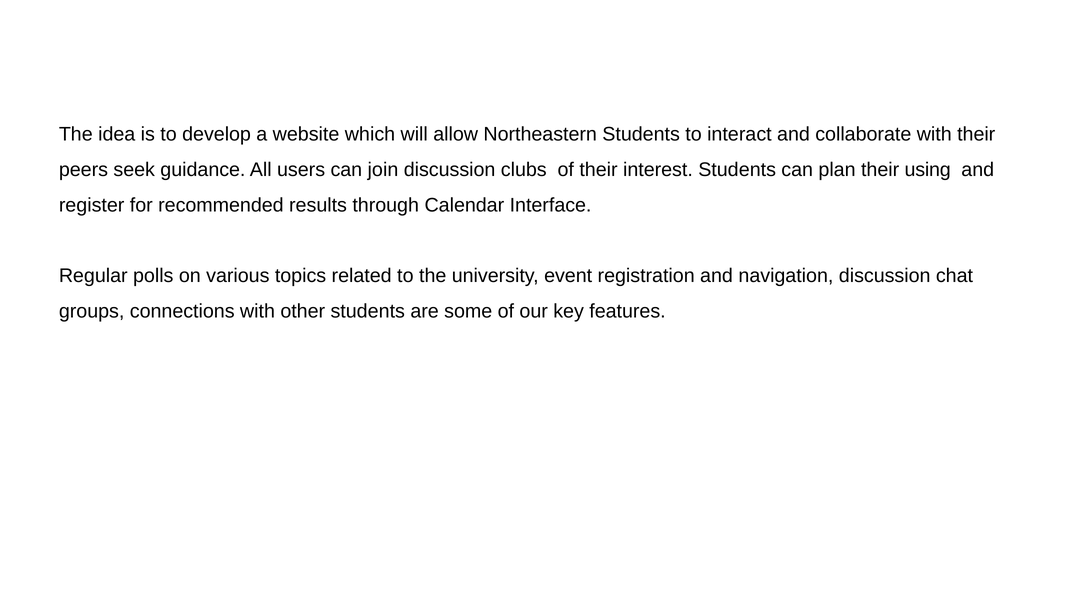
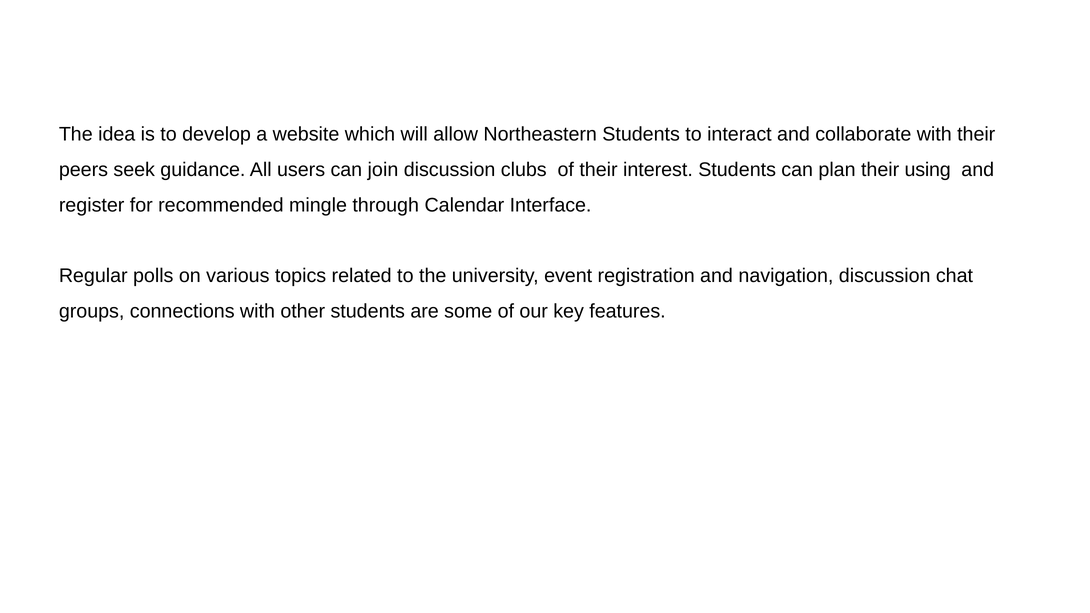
results: results -> mingle
